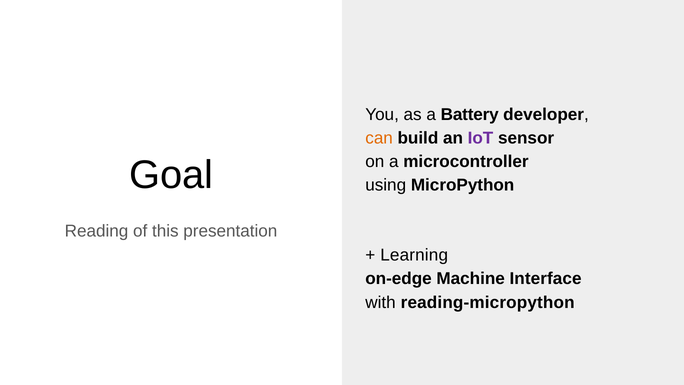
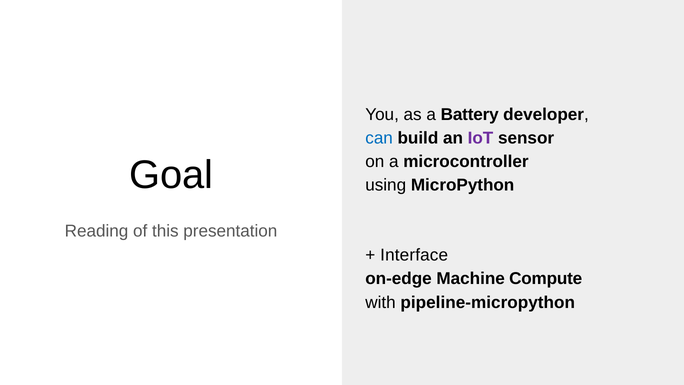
can colour: orange -> blue
Learning: Learning -> Interface
Interface: Interface -> Compute
reading-micropython: reading-micropython -> pipeline-micropython
